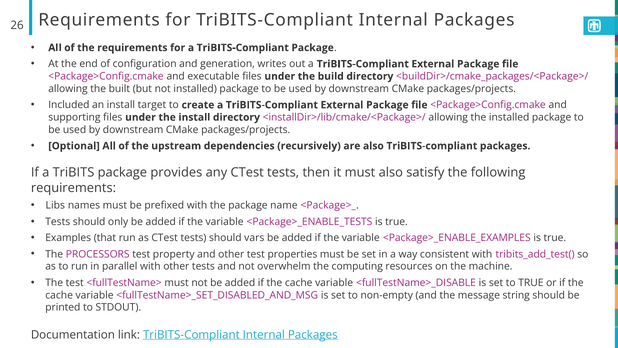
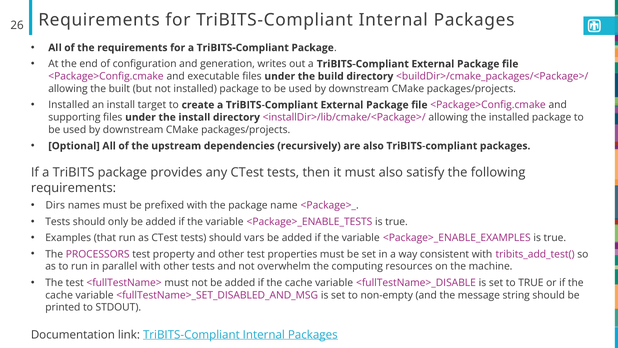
Included at (69, 105): Included -> Installed
Libs: Libs -> Dirs
